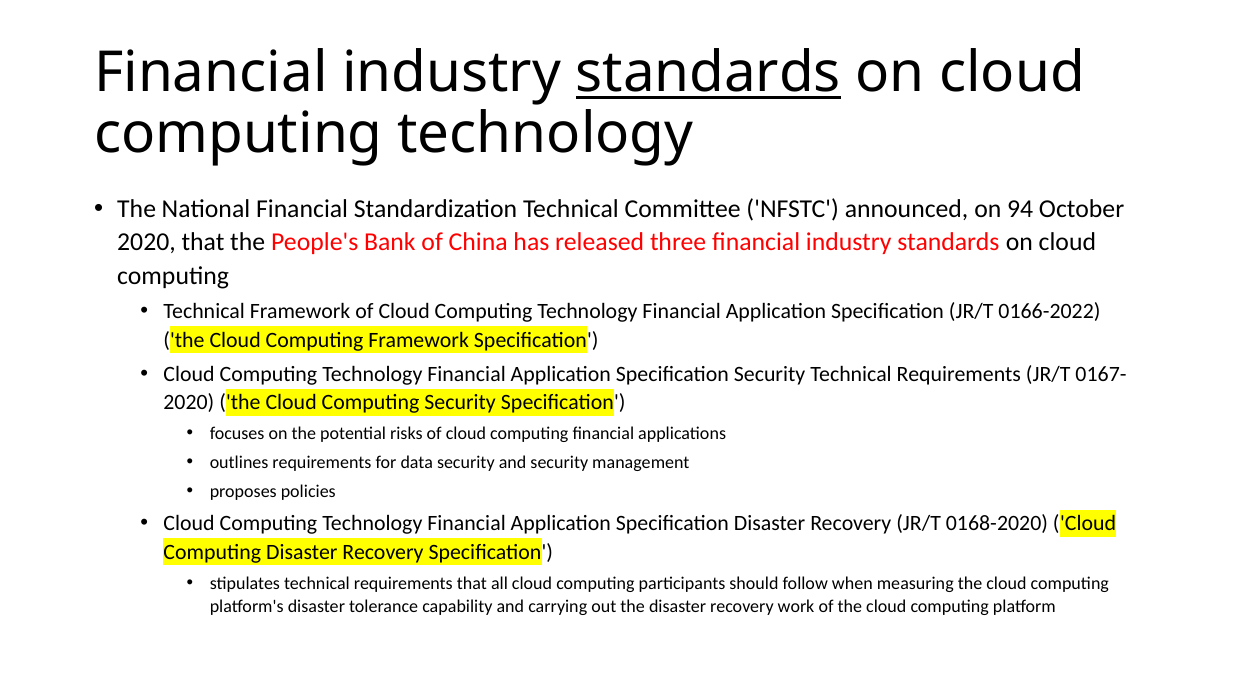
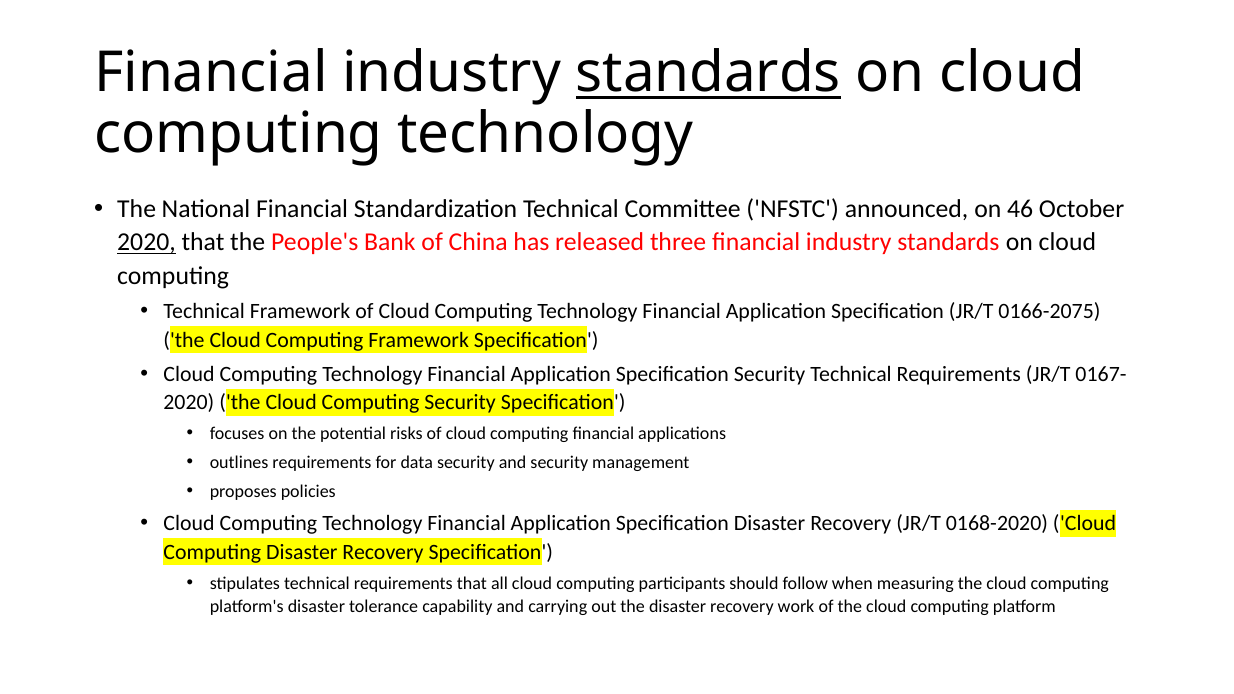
94: 94 -> 46
2020 at (146, 242) underline: none -> present
0166-2022: 0166-2022 -> 0166-2075
